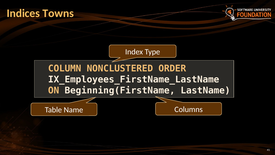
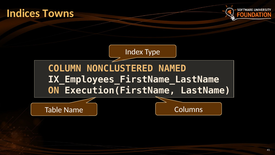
ORDER: ORDER -> NAMED
Beginning(FirstName: Beginning(FirstName -> Execution(FirstName
